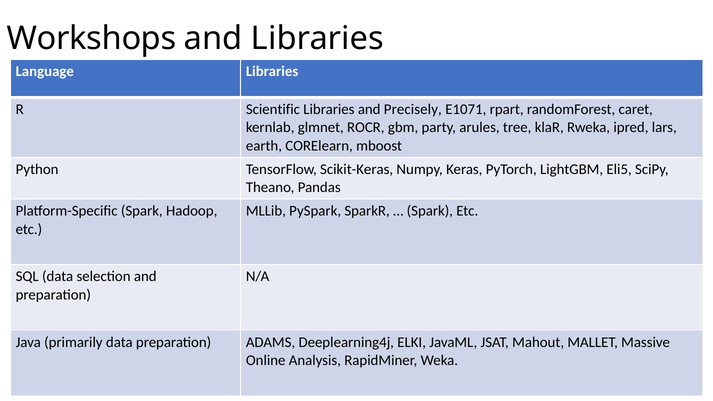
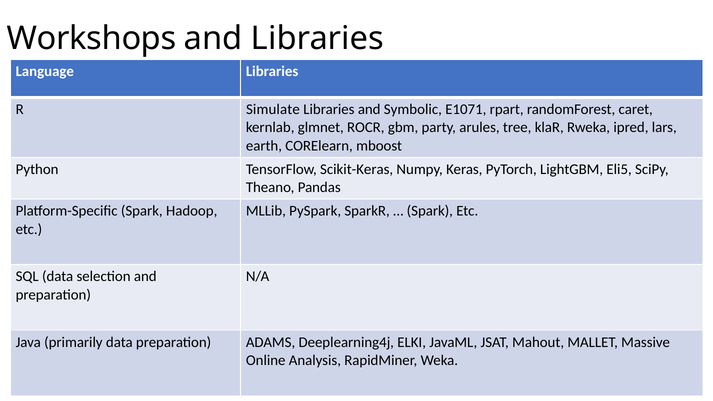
Scientific: Scientific -> Simulate
Precisely: Precisely -> Symbolic
